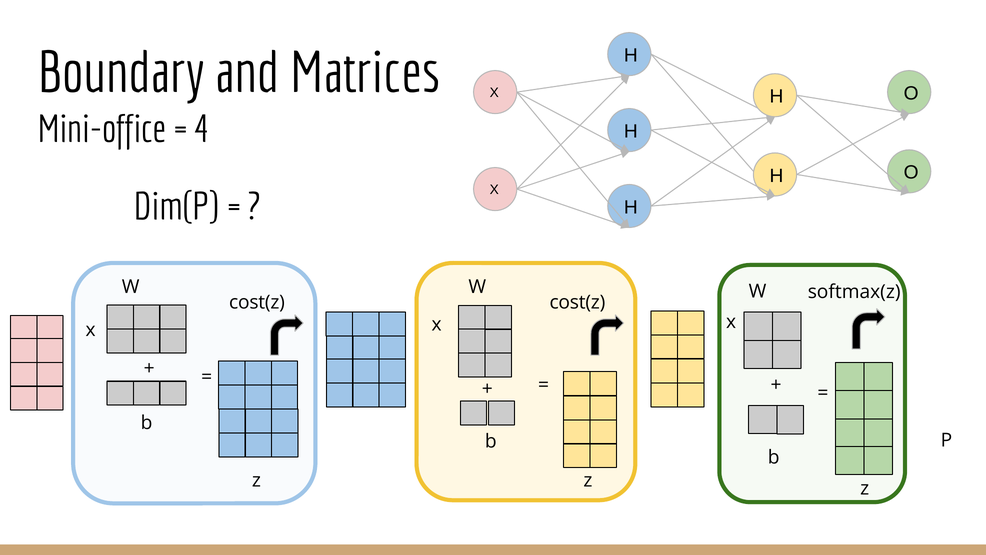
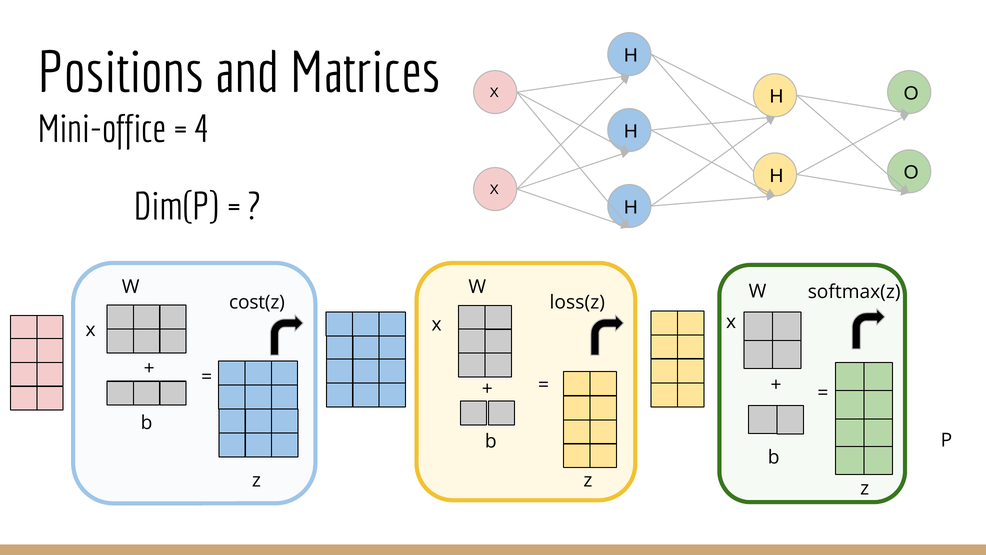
Boundary: Boundary -> Positions
cost(z at (577, 302): cost(z -> loss(z
